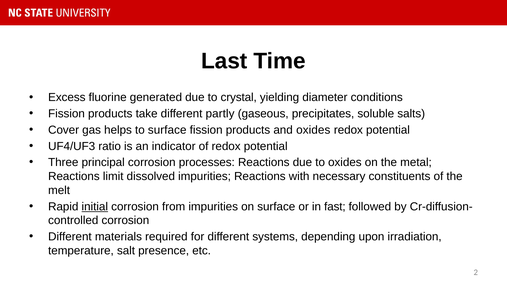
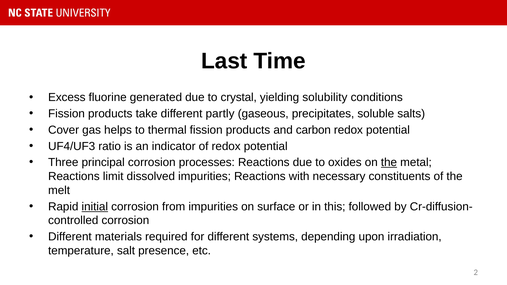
diameter: diameter -> solubility
to surface: surface -> thermal
and oxides: oxides -> carbon
the at (389, 163) underline: none -> present
fast: fast -> this
